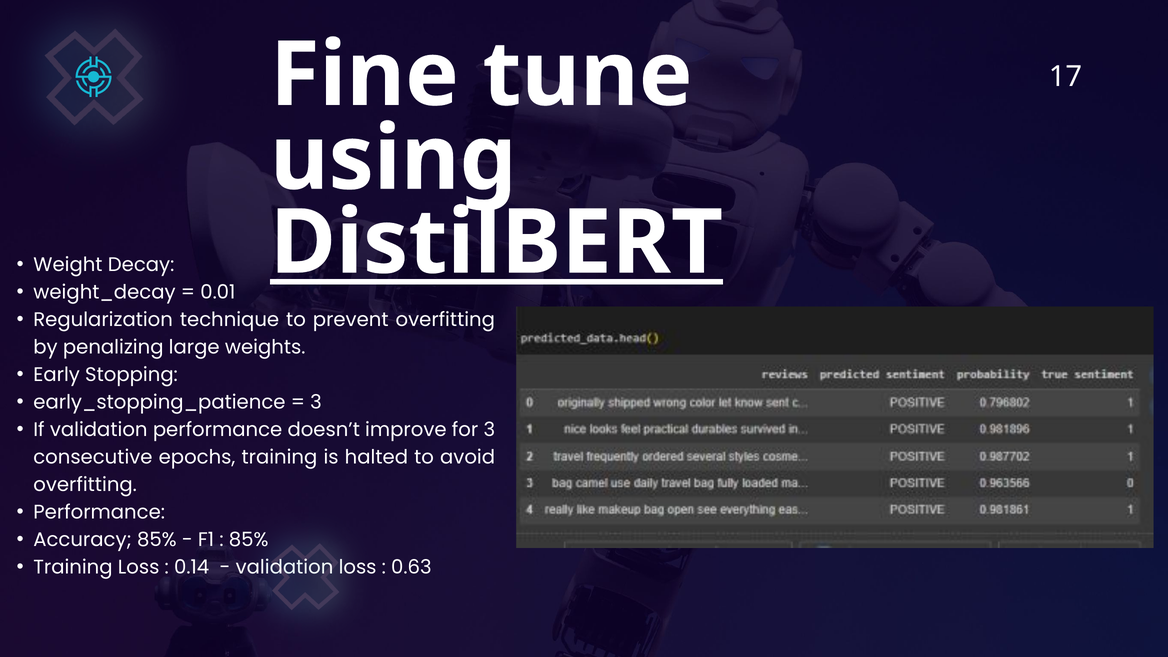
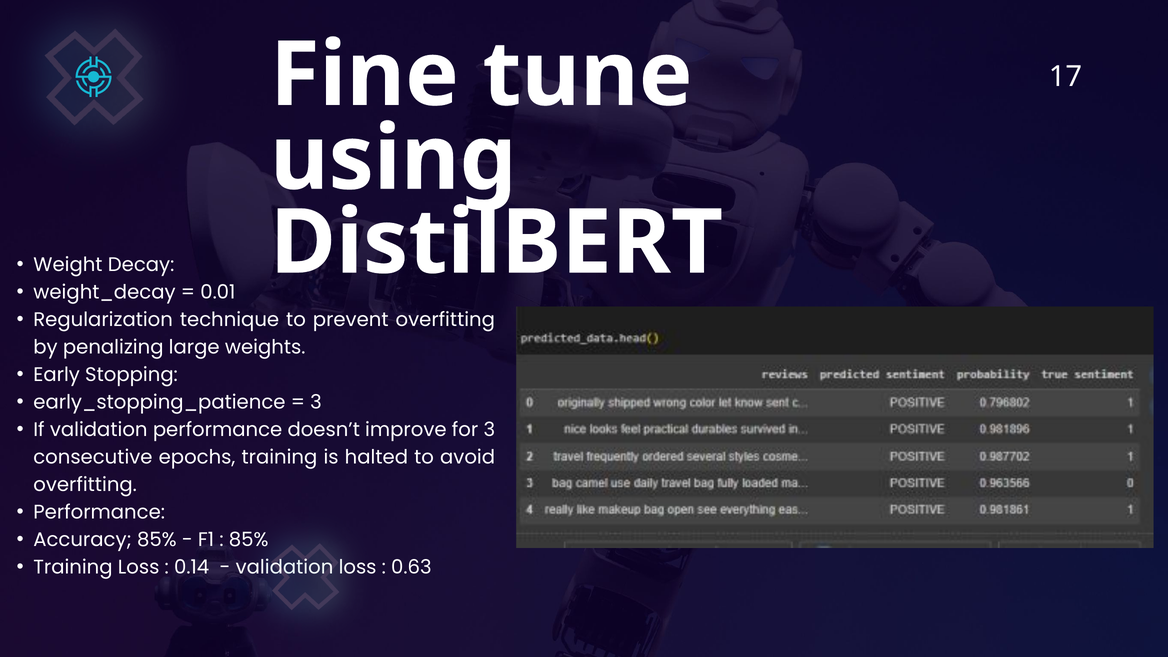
DistilBERT underline: present -> none
